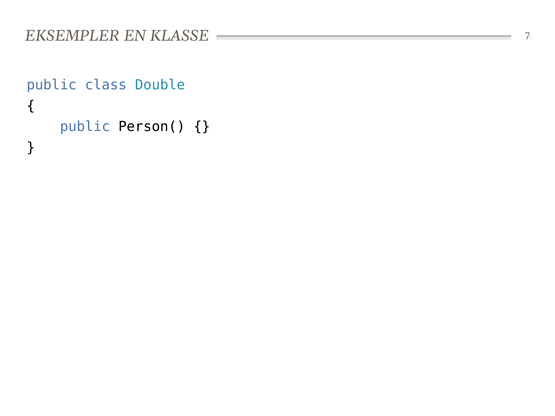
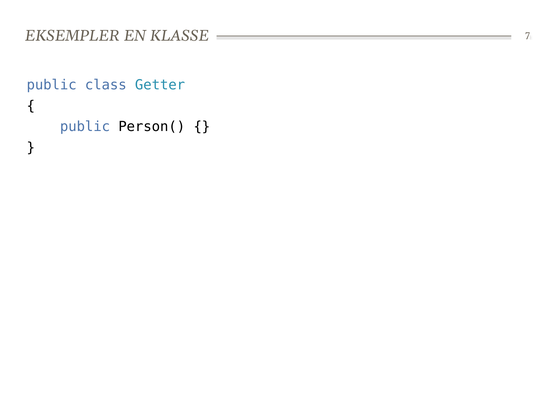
Double: Double -> Getter
